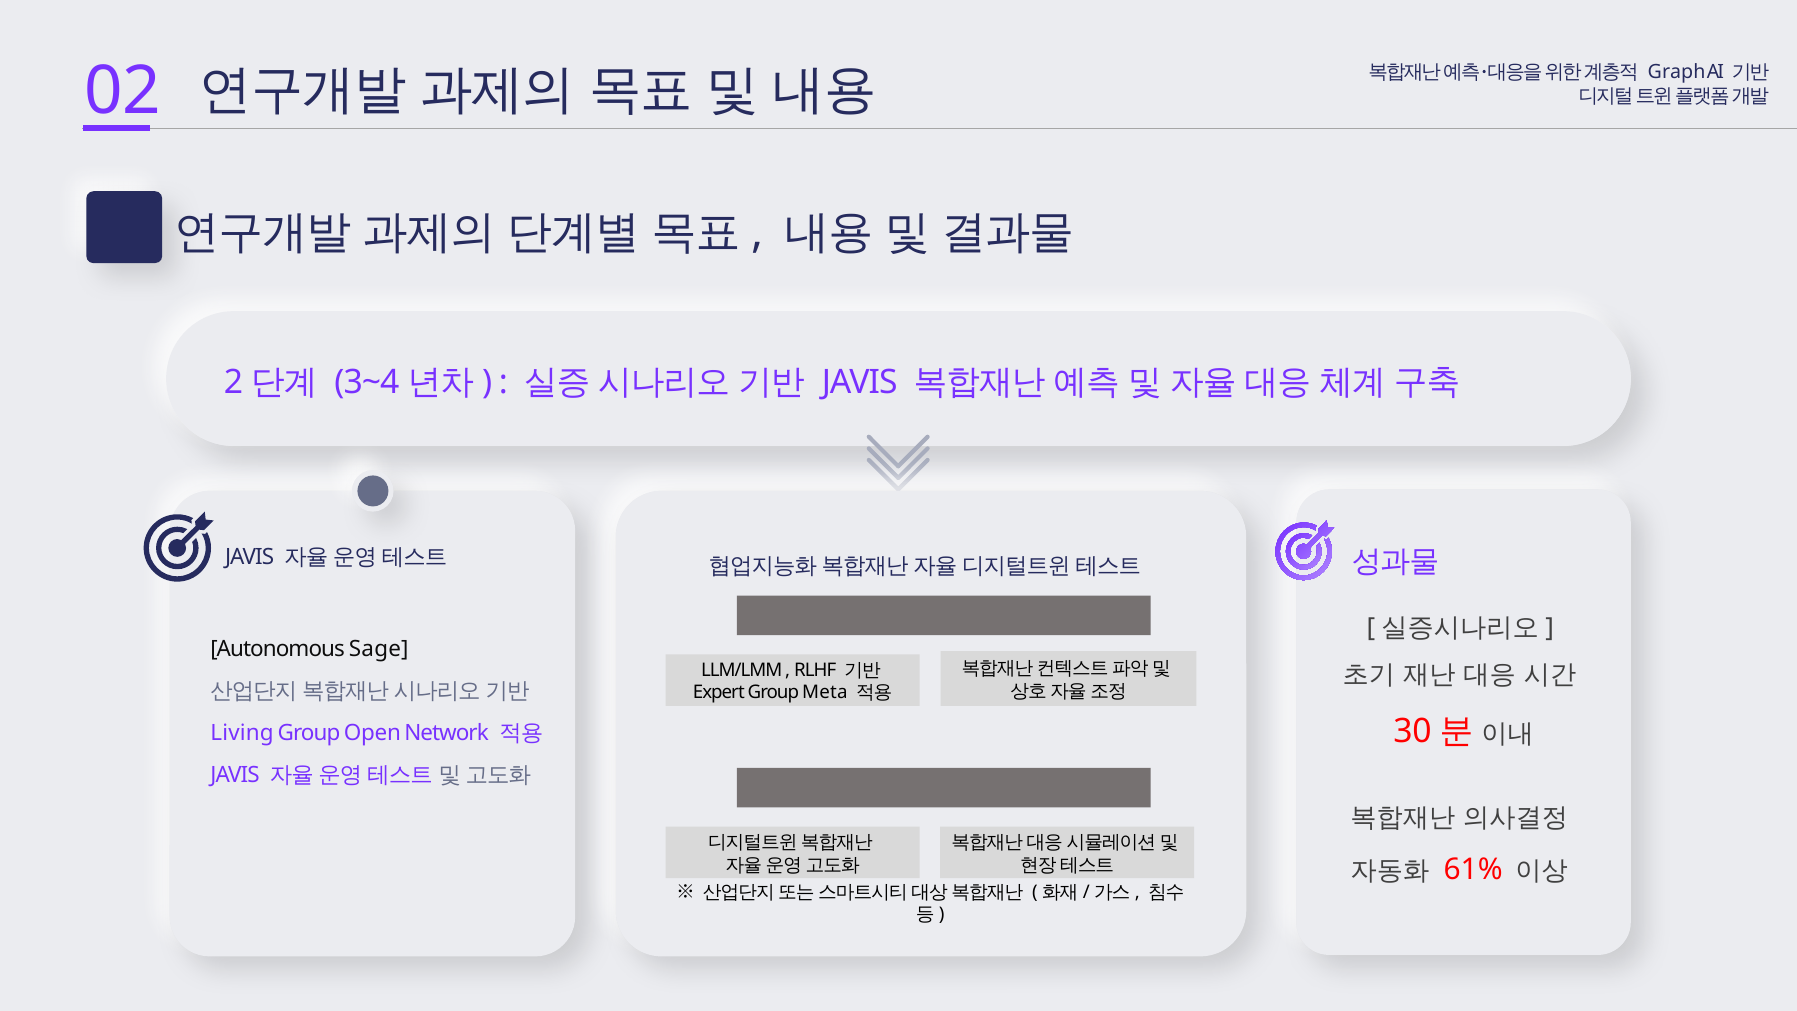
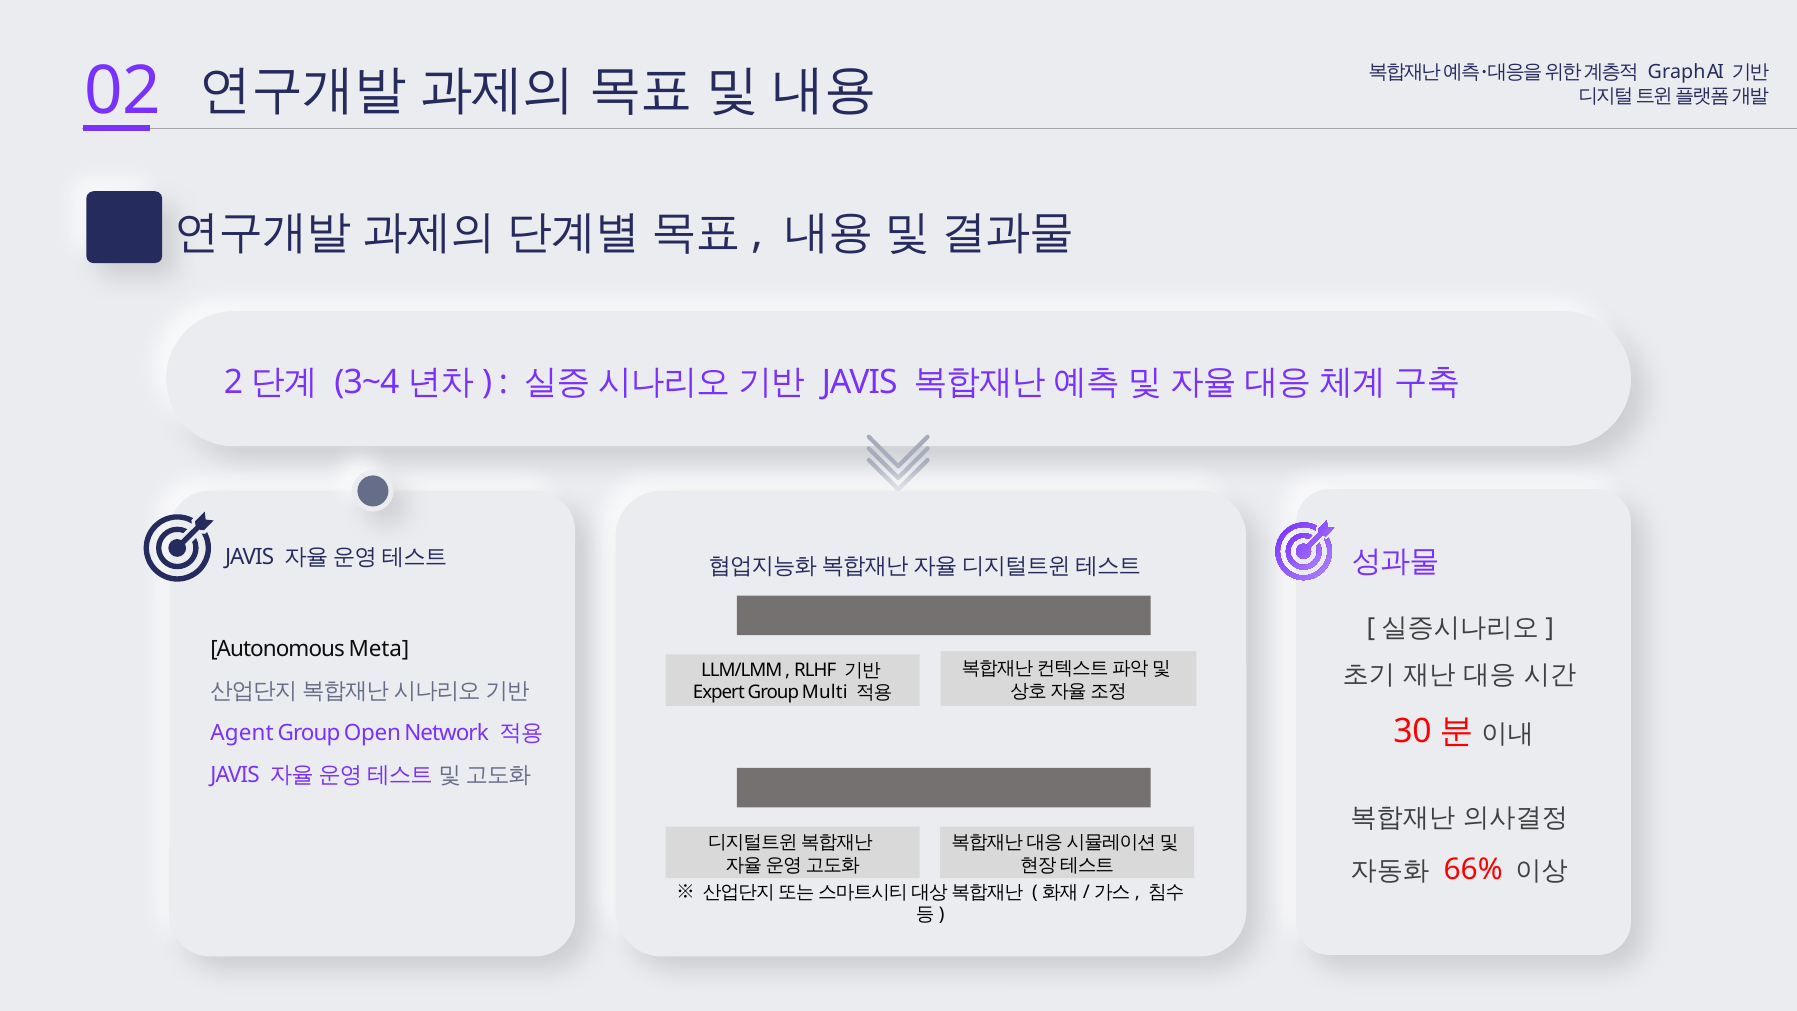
Sage: Sage -> Meta
Meta: Meta -> Multi
Living: Living -> Agent
61%: 61% -> 66%
